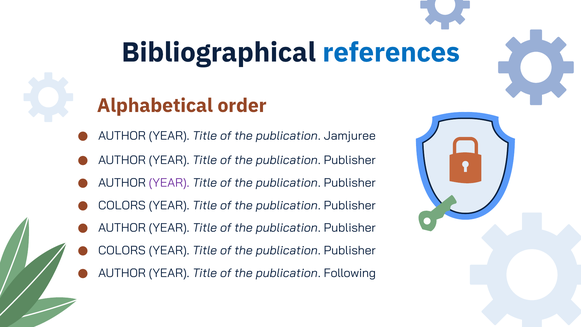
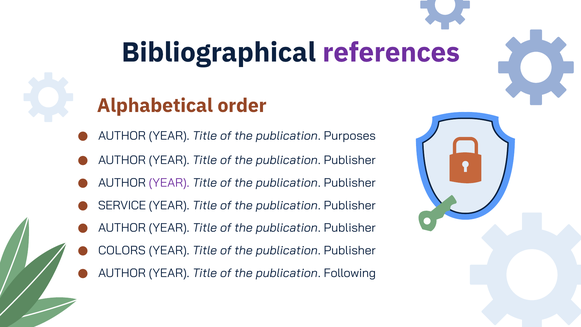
references colour: blue -> purple
Jamjuree: Jamjuree -> Purposes
COLORS at (122, 205): COLORS -> SERVICE
